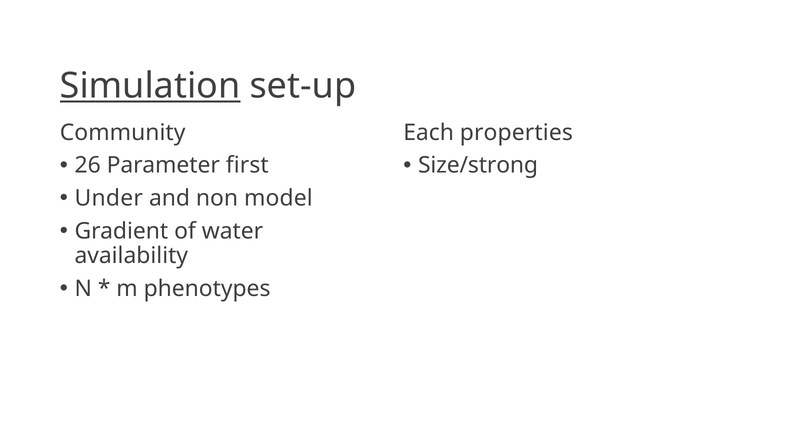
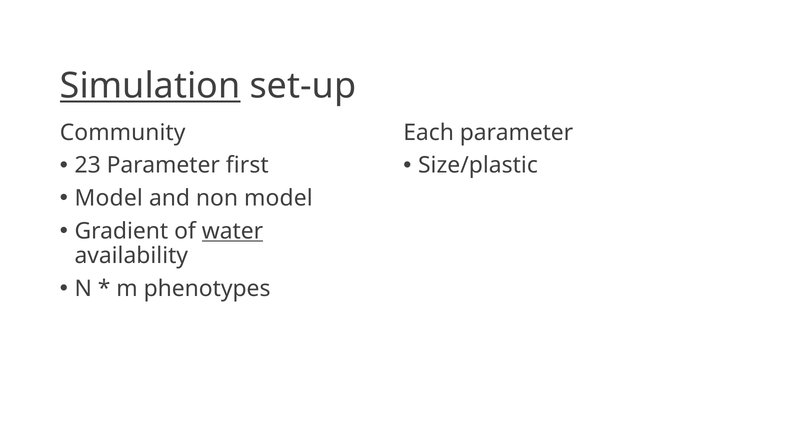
Each properties: properties -> parameter
26: 26 -> 23
Size/strong: Size/strong -> Size/plastic
Under at (109, 199): Under -> Model
water underline: none -> present
